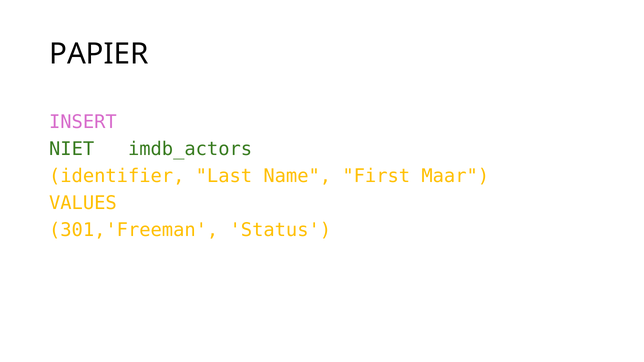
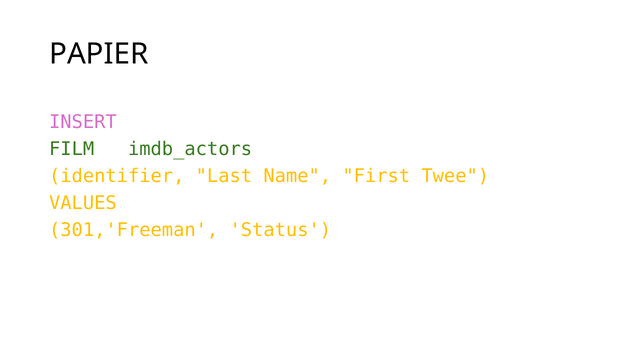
NIET: NIET -> FILM
Maar: Maar -> Twee
